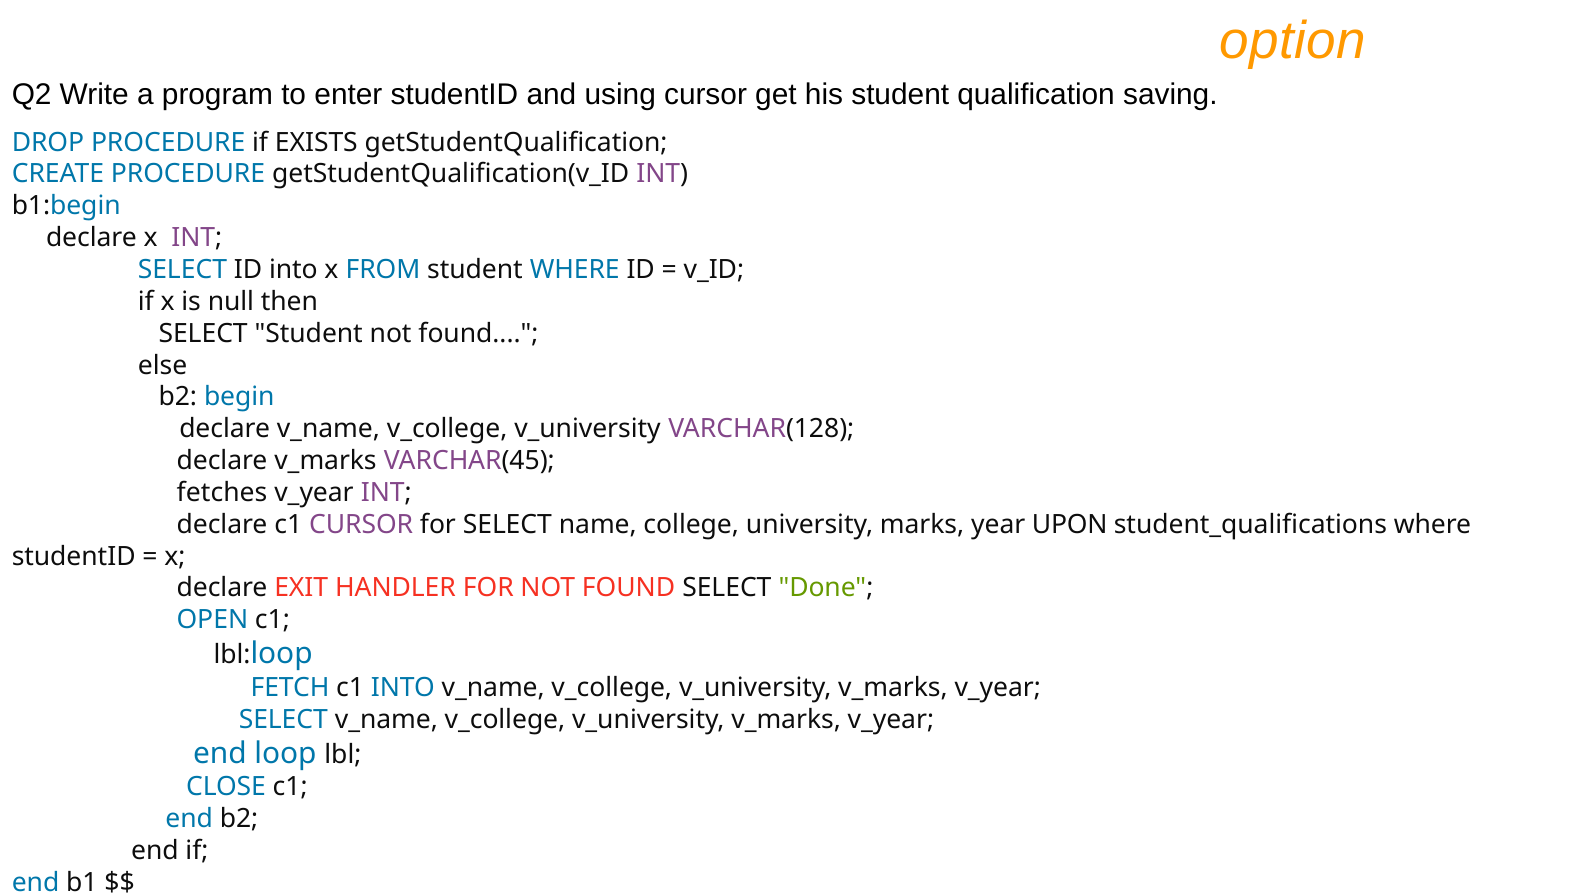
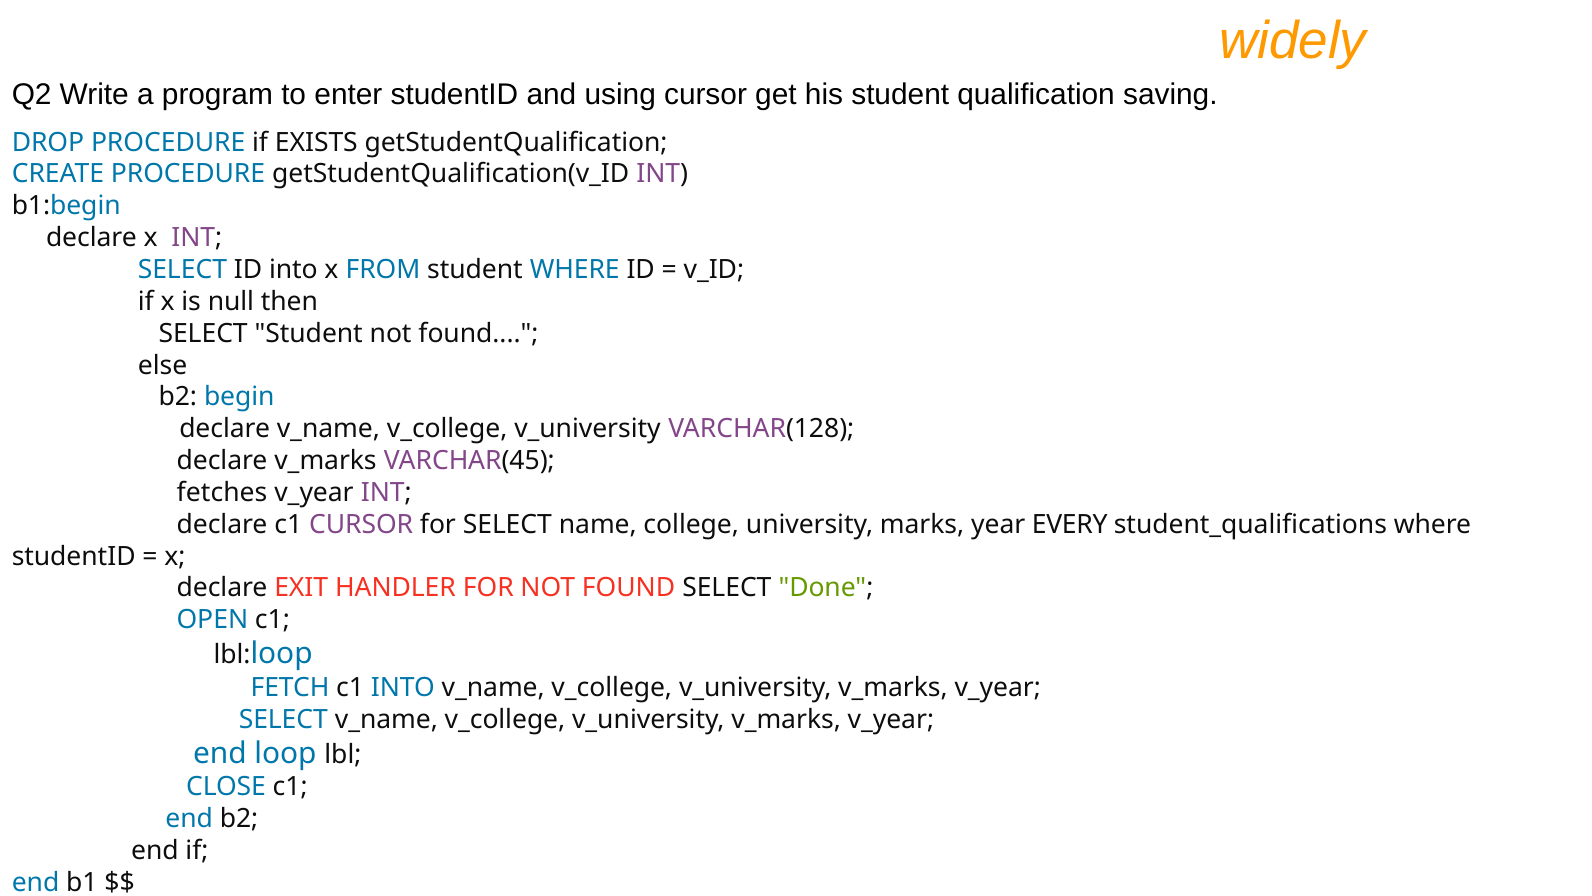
option: option -> widely
UPON: UPON -> EVERY
